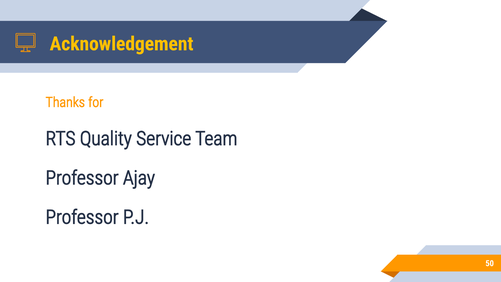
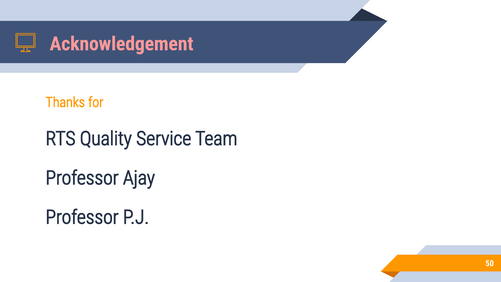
Acknowledgement colour: yellow -> pink
